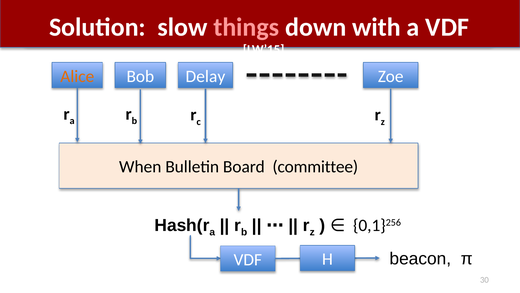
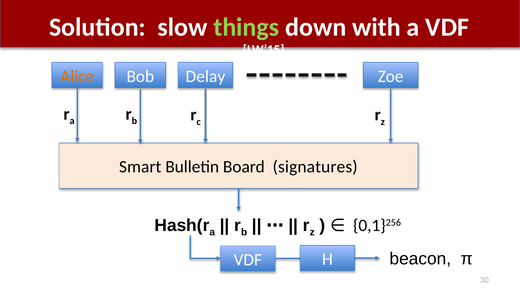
things colour: pink -> light green
When: When -> Smart
committee: committee -> signatures
